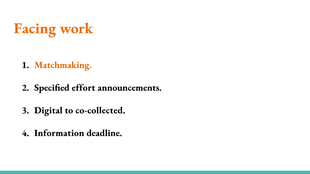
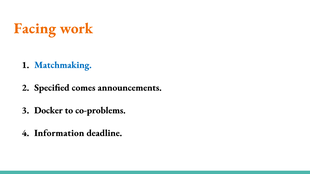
Matchmaking colour: orange -> blue
effort: effort -> comes
Digital: Digital -> Docker
co-collected: co-collected -> co-problems
